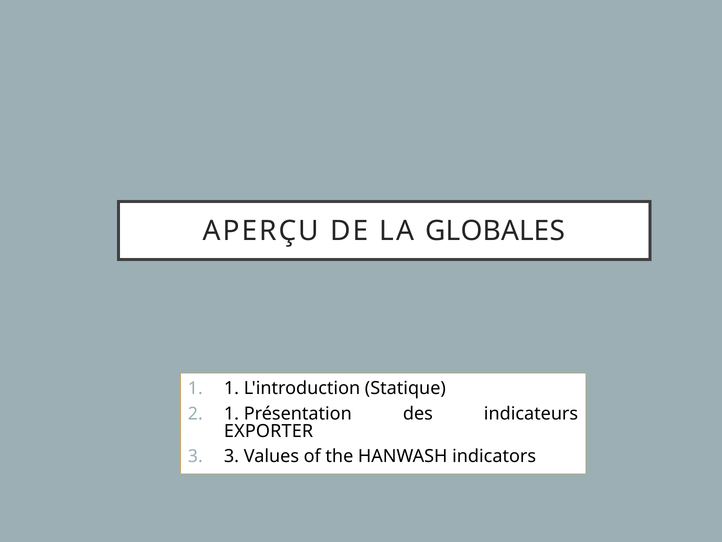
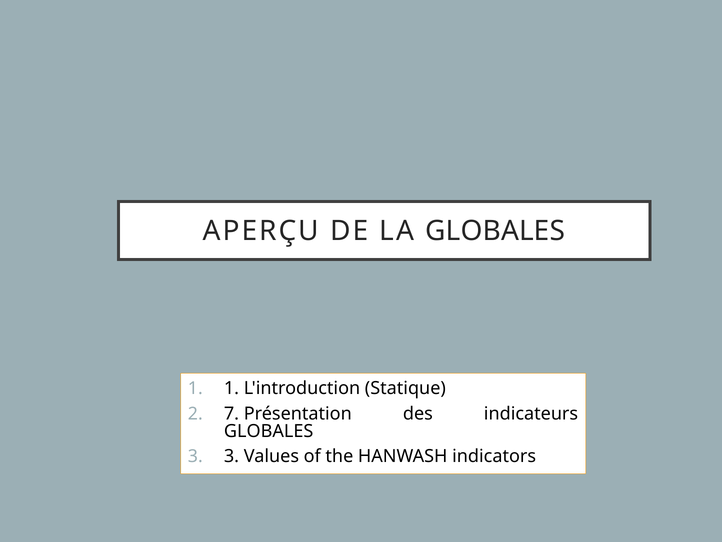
2 1: 1 -> 7
EXPORTER at (269, 431): EXPORTER -> GLOBALES
